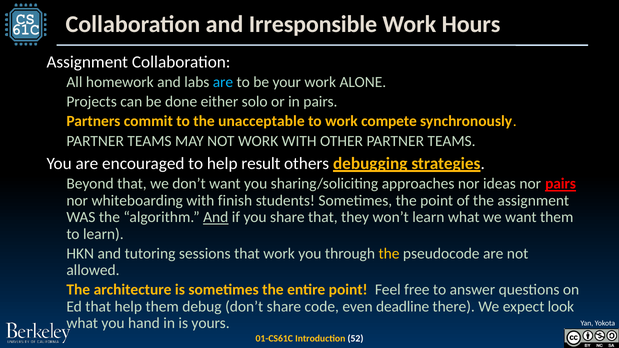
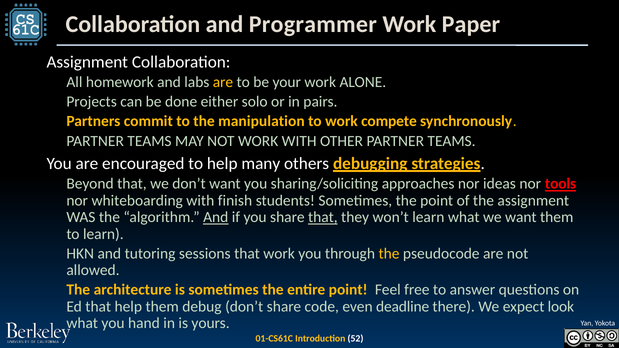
Irresponsible: Irresponsible -> Programmer
Hours: Hours -> Paper
are at (223, 82) colour: light blue -> yellow
unacceptable: unacceptable -> manipulation
result: result -> many
nor pairs: pairs -> tools
that at (323, 217) underline: none -> present
